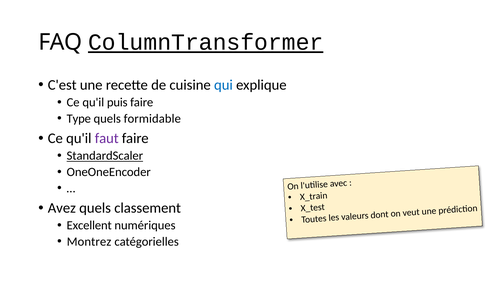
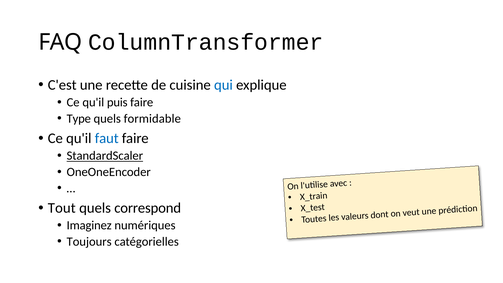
ColumnTransformer underline: present -> none
faut colour: purple -> blue
Avez: Avez -> Tout
classement: classement -> correspond
Excellent: Excellent -> Imaginez
Montrez: Montrez -> Toujours
